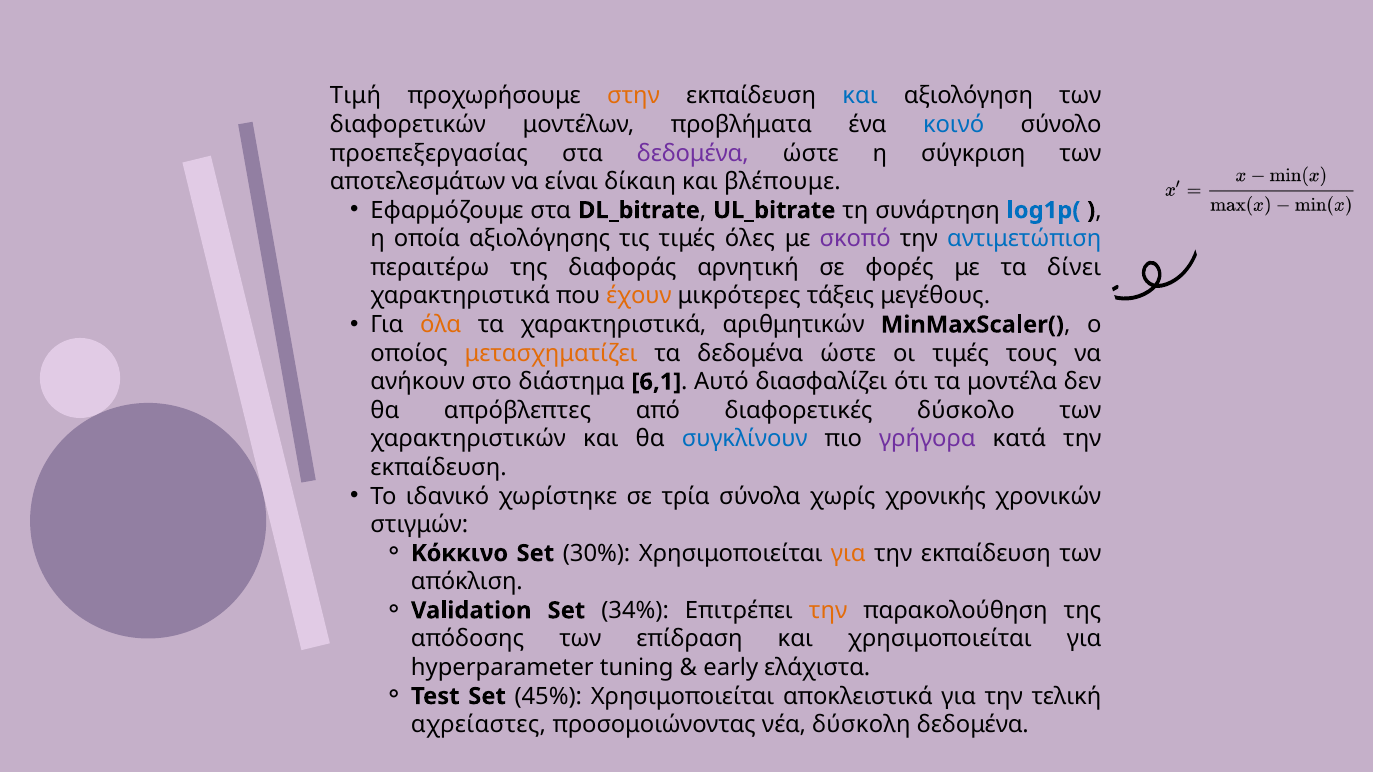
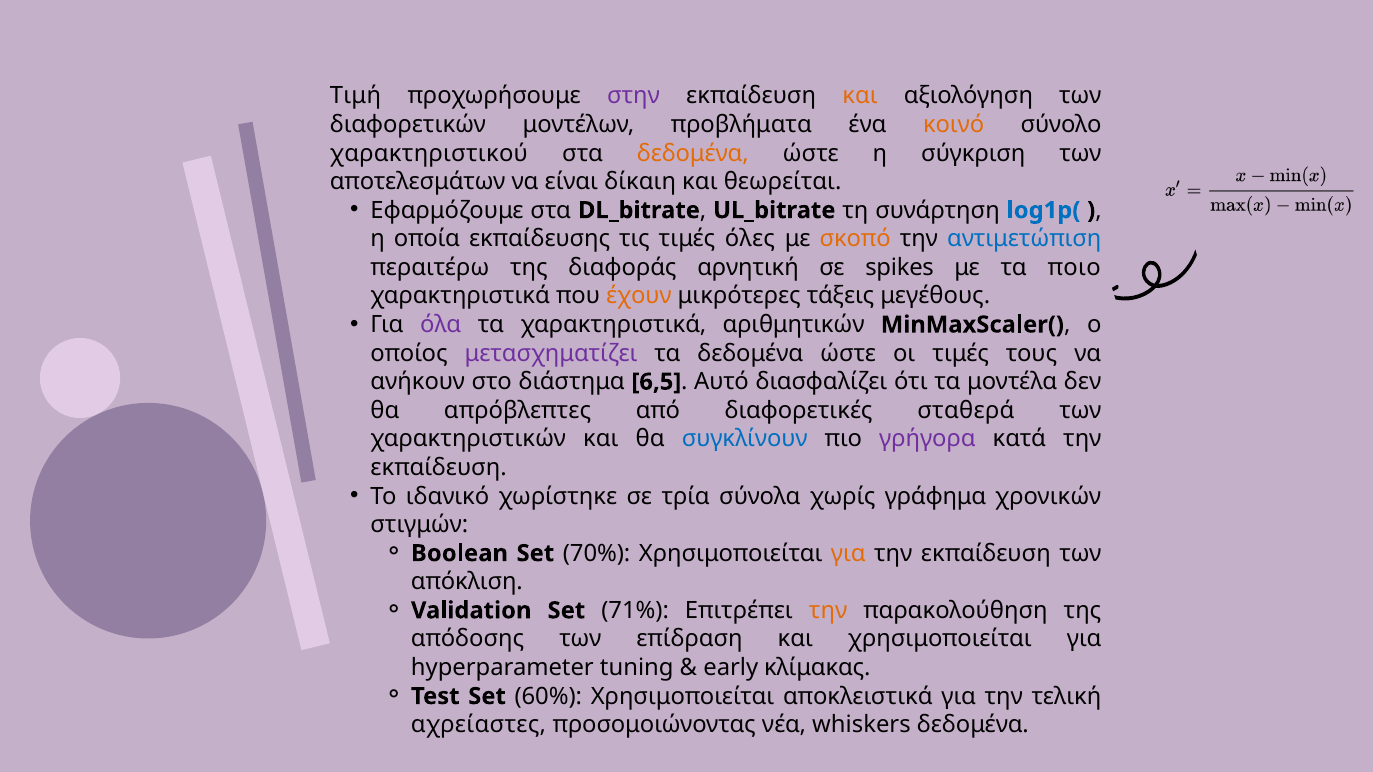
στην colour: orange -> purple
και at (860, 96) colour: blue -> orange
κοινό colour: blue -> orange
προεπεξεργασίας: προεπεξεργασίας -> χαρακτηριστικού
δεδομένα at (693, 153) colour: purple -> orange
βλέπουμε: βλέπουμε -> θεωρείται
αξιολόγησης: αξιολόγησης -> εκπαίδευσης
σκοπό colour: purple -> orange
φορές: φορές -> spikes
δίνει: δίνει -> ποιο
όλα colour: orange -> purple
μετασχηματίζει colour: orange -> purple
6,1: 6,1 -> 6,5
δύσκολο: δύσκολο -> σταθερά
χρονικής: χρονικής -> γράφημα
Κόκκινο: Κόκκινο -> Boolean
30%: 30% -> 70%
34%: 34% -> 71%
ελάχιστα: ελάχιστα -> κλίμακας
45%: 45% -> 60%
δύσκολη: δύσκολη -> whiskers
